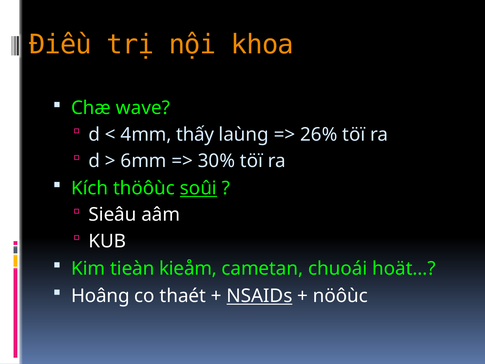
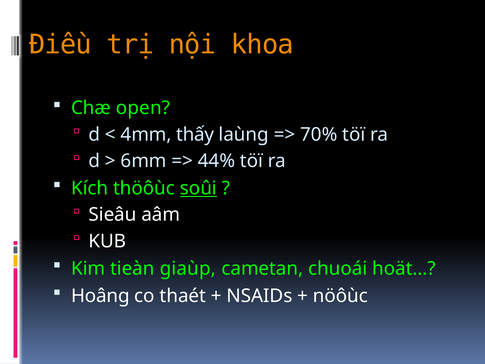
wave: wave -> open
26%: 26% -> 70%
30%: 30% -> 44%
kieåm: kieåm -> giaùp
NSAIDs underline: present -> none
